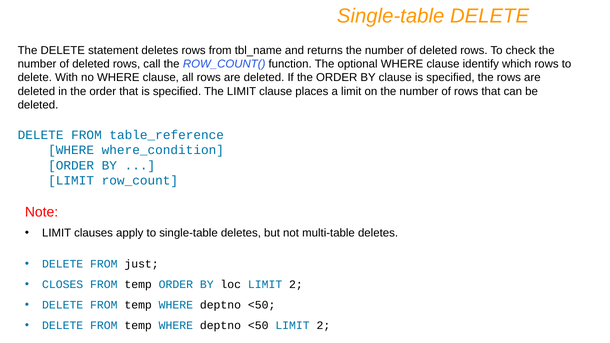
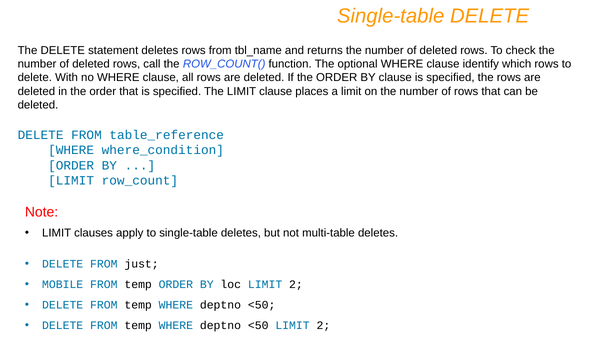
CLOSES: CLOSES -> MOBILE
